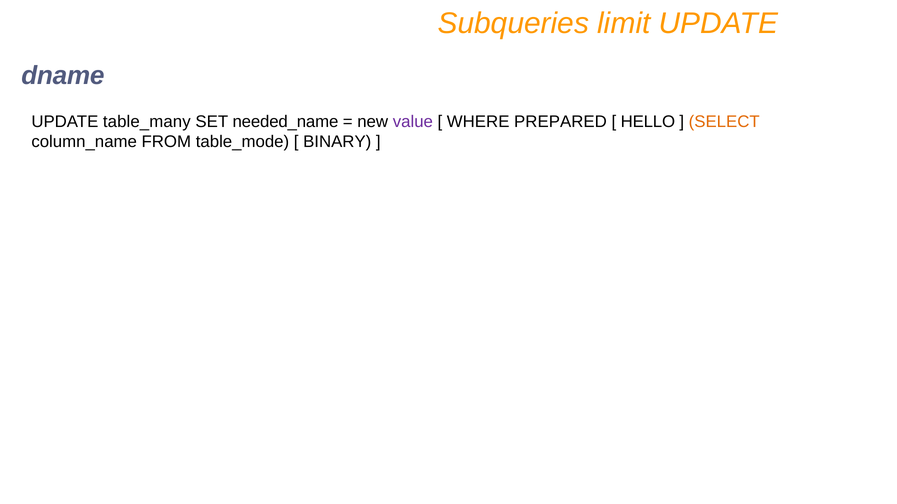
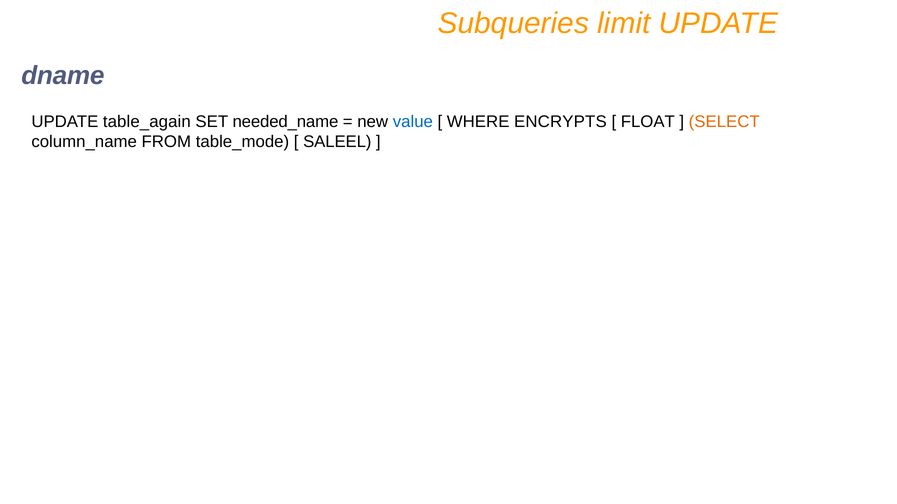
table_many: table_many -> table_again
value colour: purple -> blue
PREPARED: PREPARED -> ENCRYPTS
HELLO: HELLO -> FLOAT
BINARY: BINARY -> SALEEL
